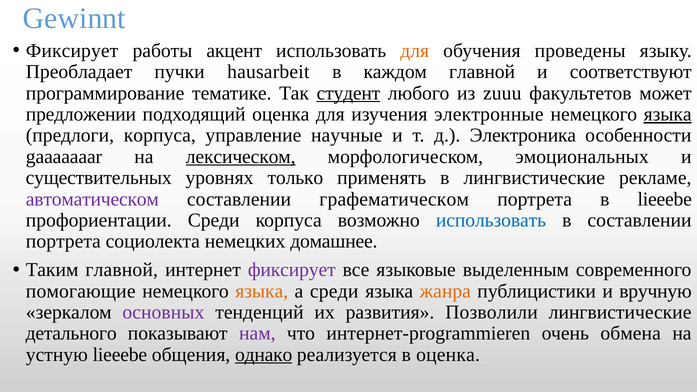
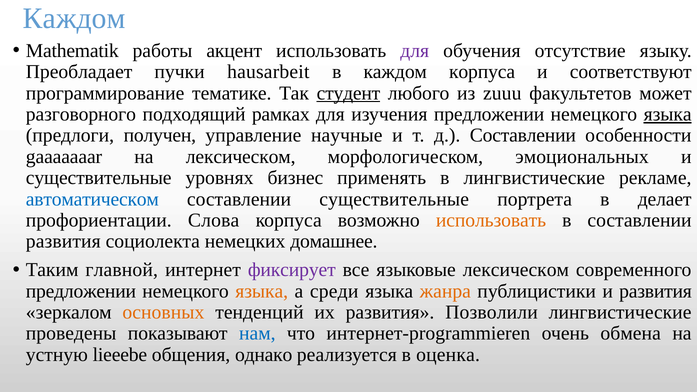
Gewinnt at (74, 18): Gewinnt -> Каждом
Фиксирует at (72, 51): Фиксирует -> Mathematik
для at (415, 51) colour: orange -> purple
проведены: проведены -> отсутствие
каждом главной: главной -> корпуса
предложении: предложении -> разговорного
подходящий оценка: оценка -> рамках
изучения электронные: электронные -> предложении
предлоги корпуса: корпуса -> получен
д Электроника: Электроника -> Составлении
лексическом at (241, 157) underline: present -> none
существительных at (99, 178): существительных -> существительные
только: только -> бизнес
автоматическом colour: purple -> blue
составлении графематическом: графематическом -> существительные
в lieeebe: lieeebe -> делает
профориентации Среди: Среди -> Слова
использовать at (491, 220) colour: blue -> orange
портрета at (63, 241): портрета -> развития
языковые выделенным: выделенным -> лексическом
помогающие at (81, 291): помогающие -> предложении
и вручную: вручную -> развития
основных colour: purple -> orange
детального: детального -> проведены
нам colour: purple -> blue
однако underline: present -> none
